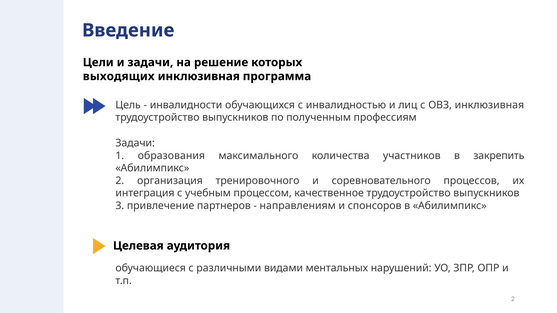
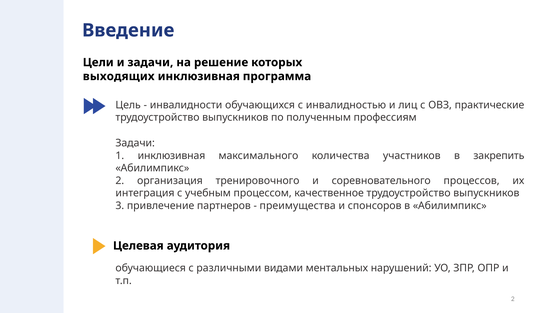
ОВЗ инклюзивная: инклюзивная -> практические
1 образования: образования -> инклюзивная
направлениям: направлениям -> преимущества
